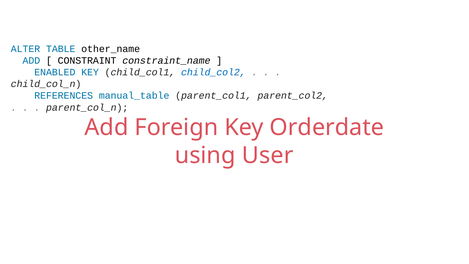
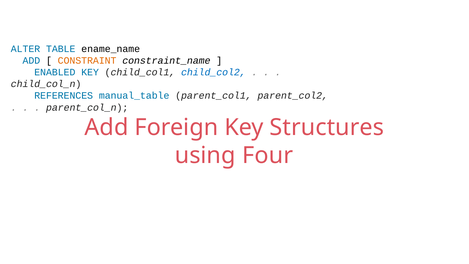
other_name: other_name -> ename_name
CONSTRAINT colour: black -> orange
Orderdate: Orderdate -> Structures
User: User -> Four
